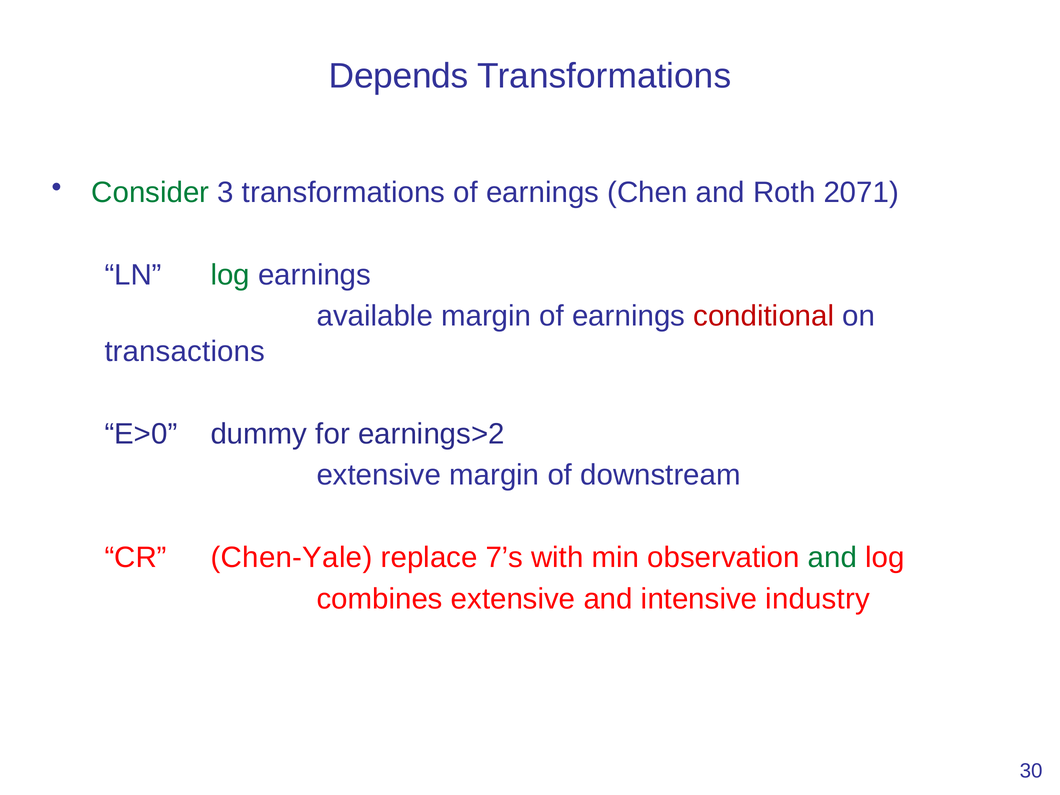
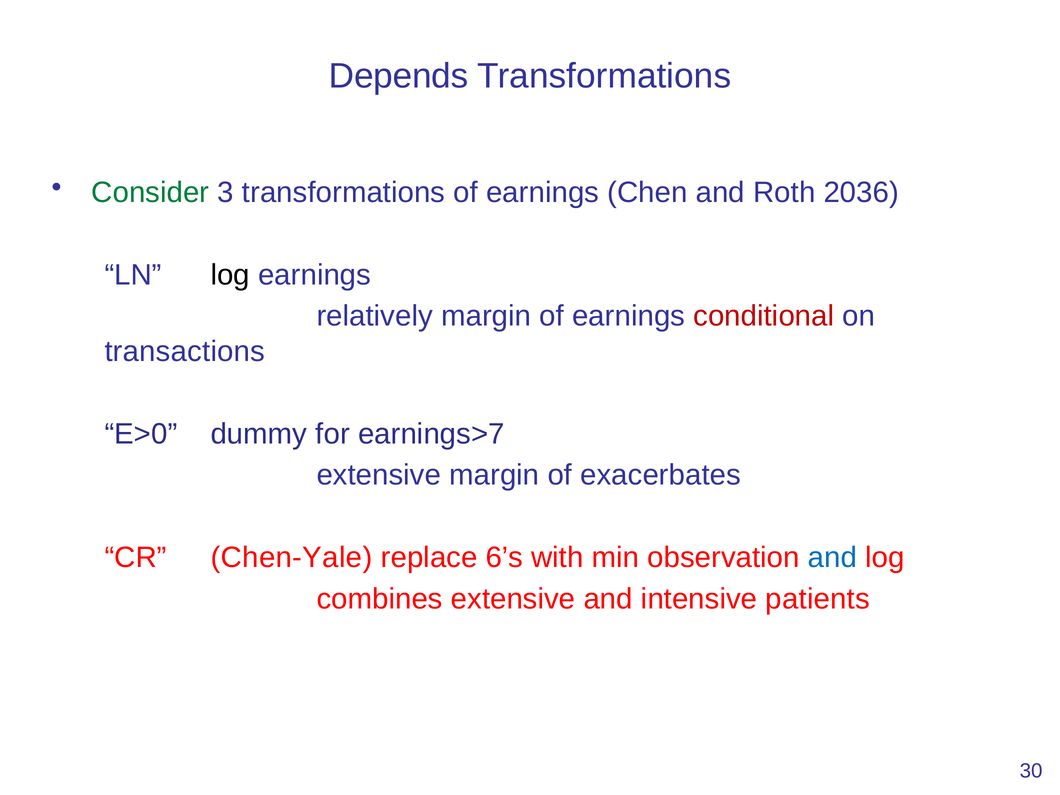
2071: 2071 -> 2036
log at (230, 275) colour: green -> black
available: available -> relatively
earnings>2: earnings>2 -> earnings>7
downstream: downstream -> exacerbates
7’s: 7’s -> 6’s
and at (832, 558) colour: green -> blue
industry: industry -> patients
